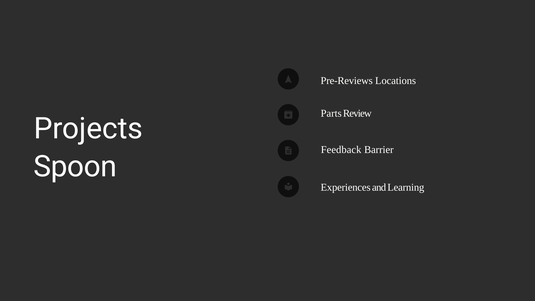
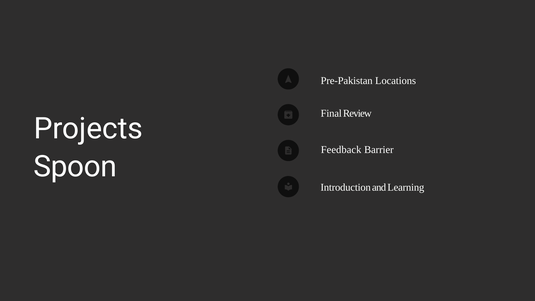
Pre-Reviews: Pre-Reviews -> Pre-Pakistan
Parts: Parts -> Final
Experiences: Experiences -> Introduction
